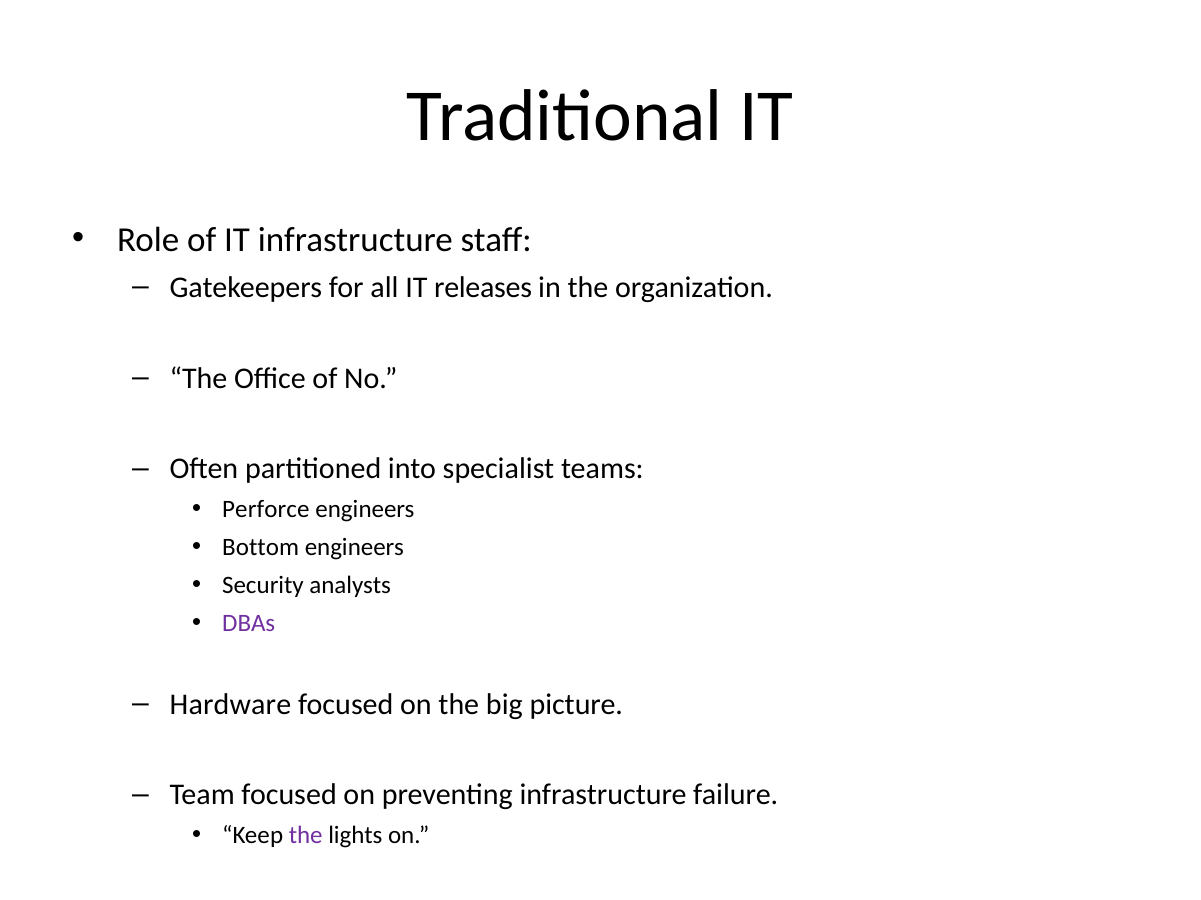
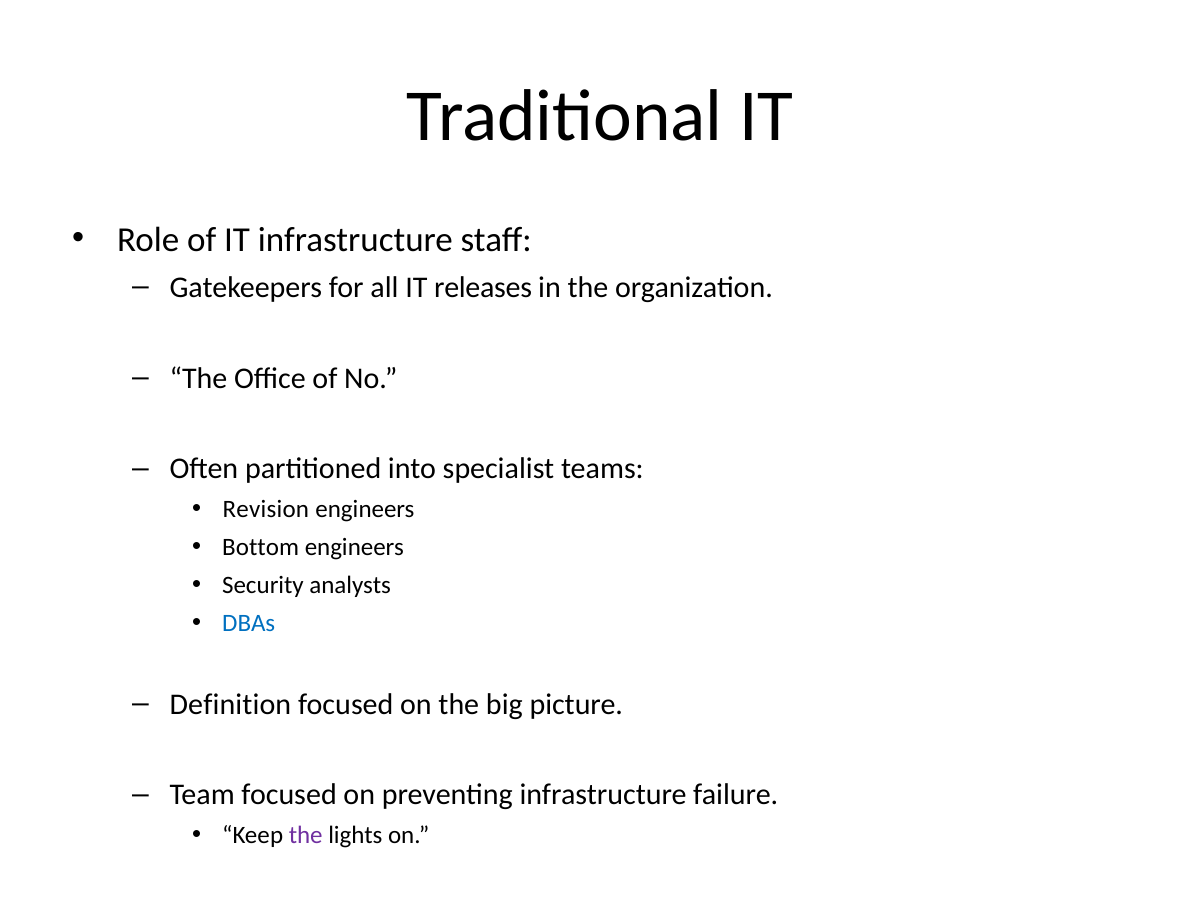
Perforce: Perforce -> Revision
DBAs colour: purple -> blue
Hardware: Hardware -> Definition
